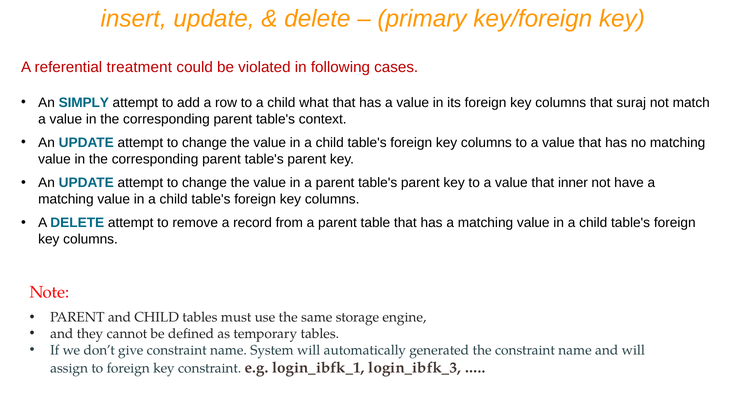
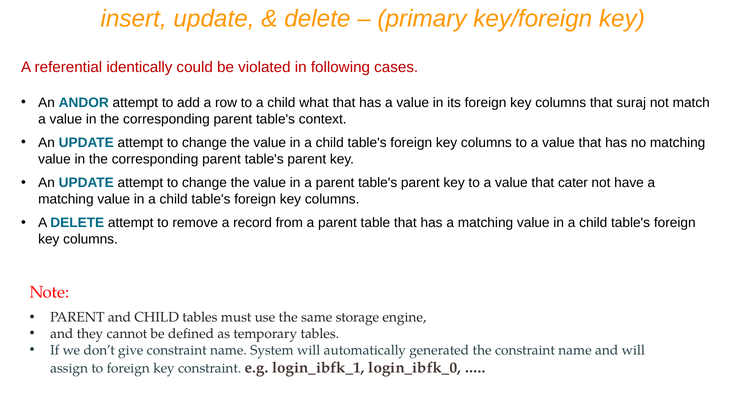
treatment: treatment -> identically
SIMPLY: SIMPLY -> ANDOR
inner: inner -> cater
login_ibfk_3: login_ibfk_3 -> login_ibfk_0
